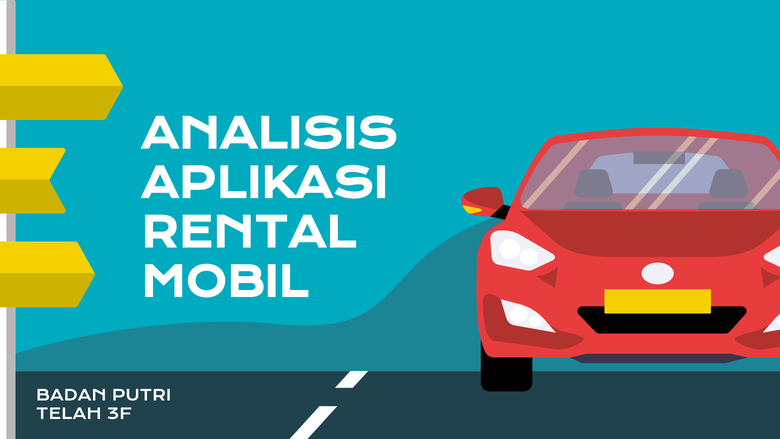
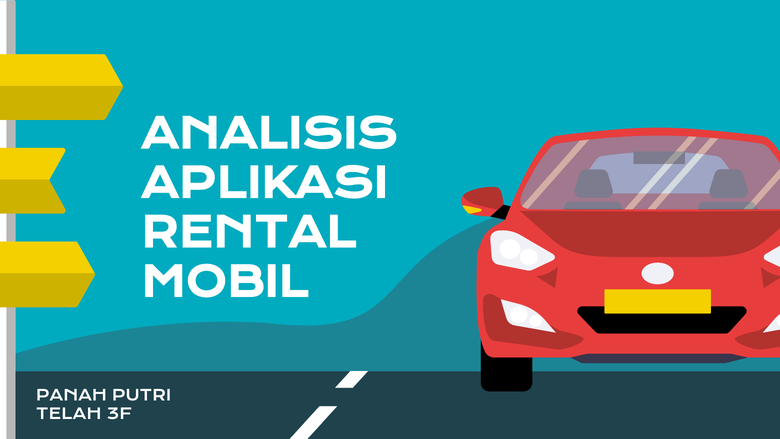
BADAN: BADAN -> PANAH
